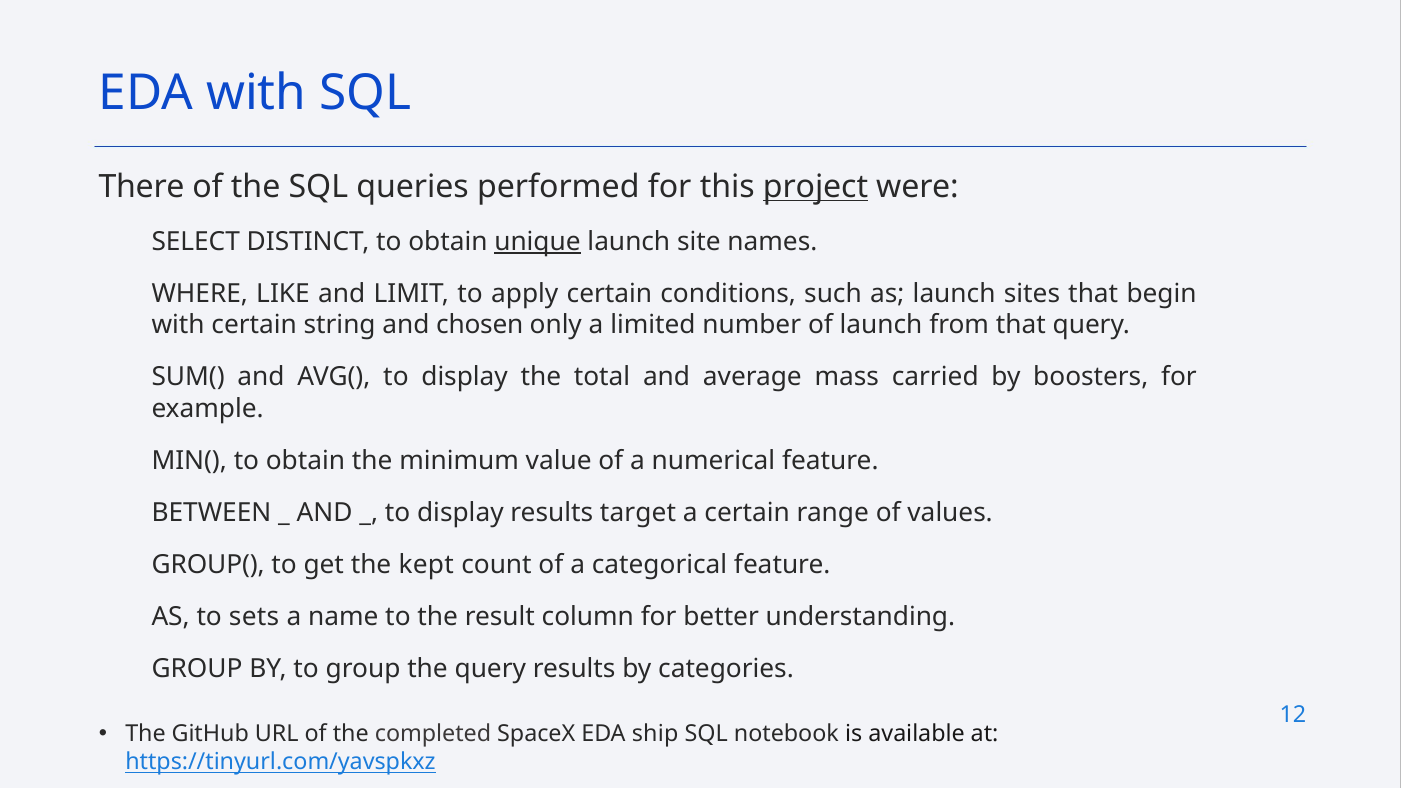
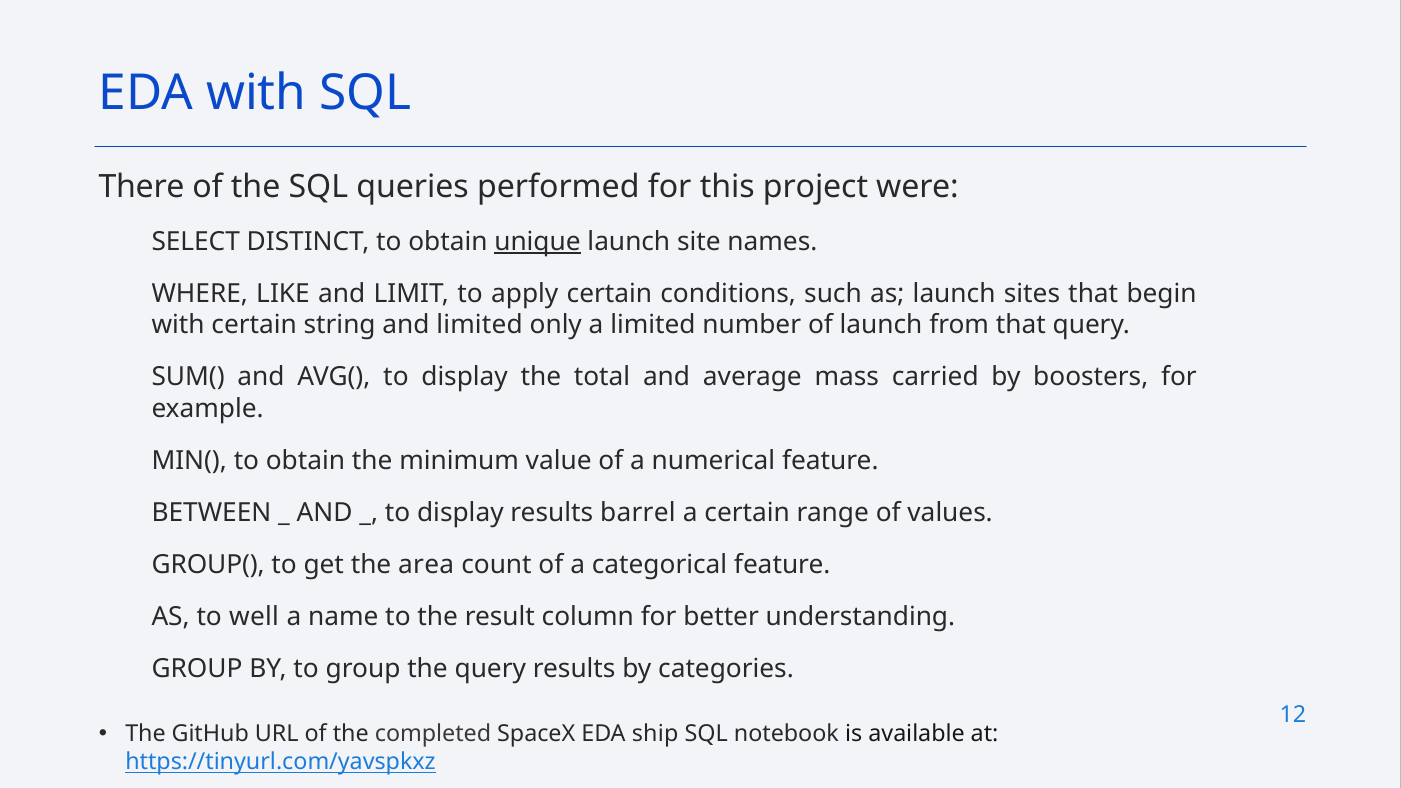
project underline: present -> none
and chosen: chosen -> limited
target: target -> barrel
kept: kept -> area
sets: sets -> well
